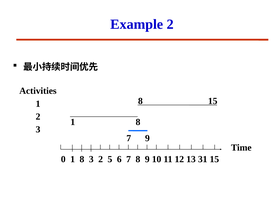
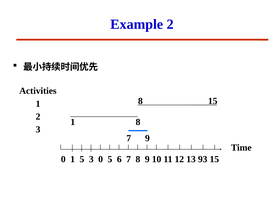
0 1 8: 8 -> 5
3 2: 2 -> 0
31: 31 -> 93
